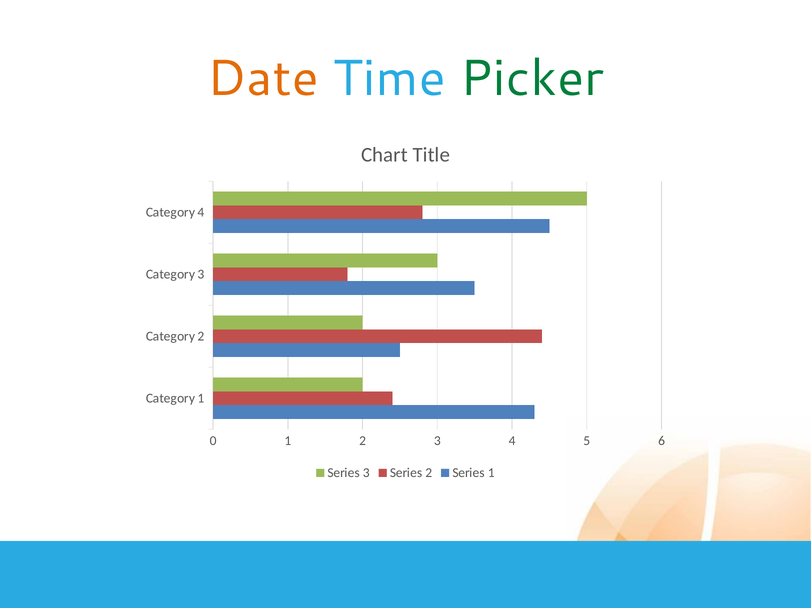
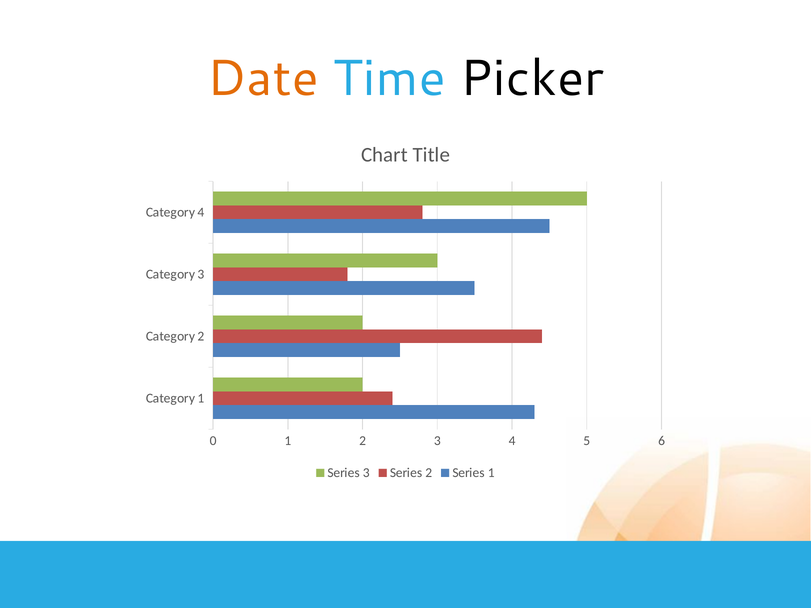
Picker colour: green -> black
